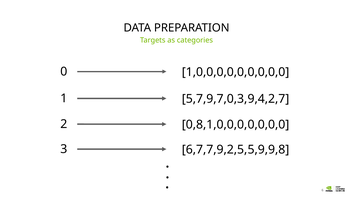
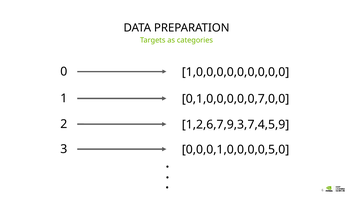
5,7,9,7,0,3,9,4,2,7: 5,7,9,7,0,3,9,4,2,7 -> 0,1,0,0,0,0,0,7,0,0
0,8,1,0,0,0,0,0,0,0: 0,8,1,0,0,0,0,0,0,0 -> 1,2,6,7,9,3,7,4,5,9
6,7,7,9,2,5,5,9,9,8: 6,7,7,9,2,5,5,9,9,8 -> 0,0,0,1,0,0,0,0,5,0
